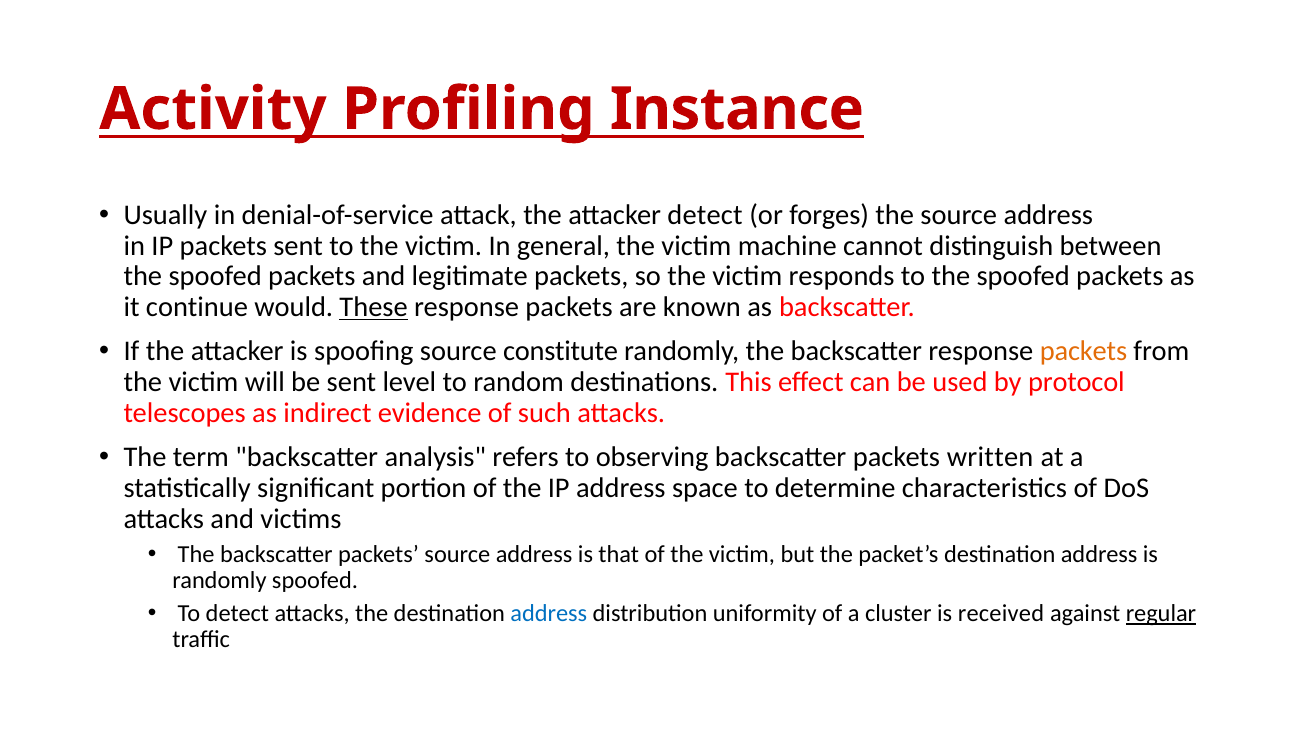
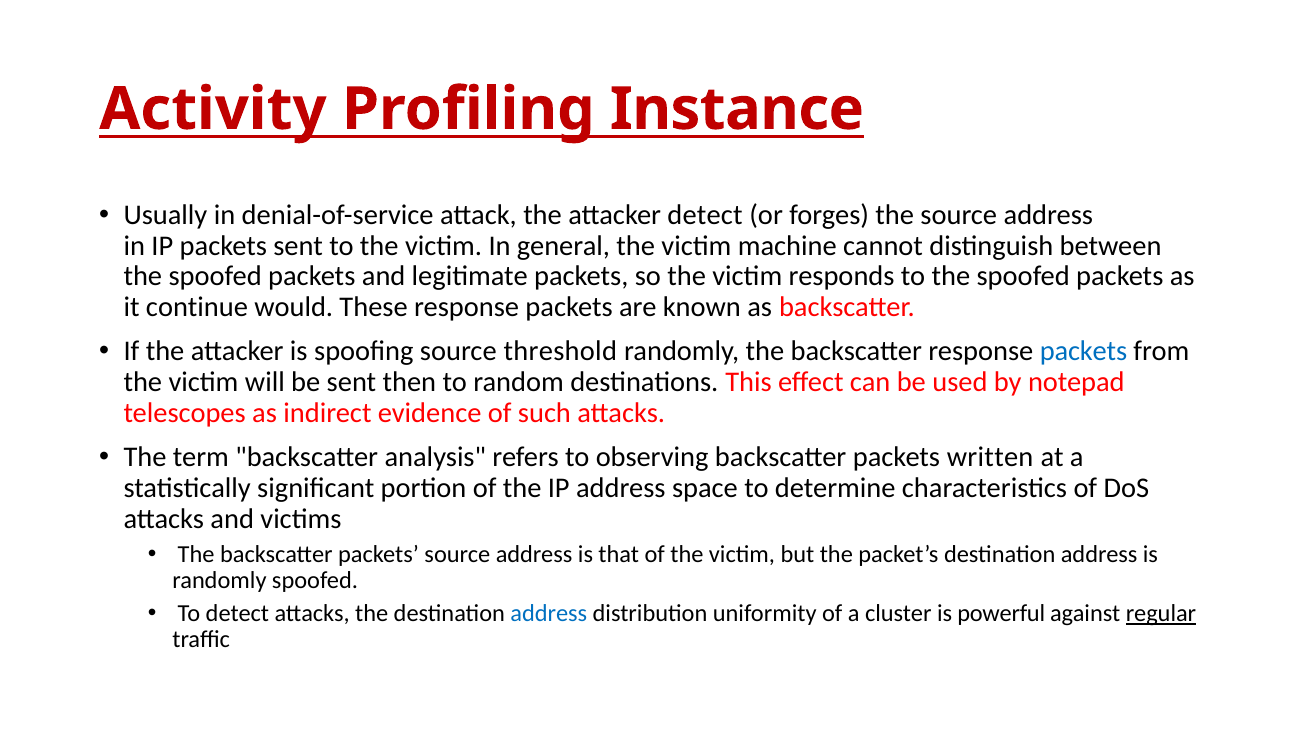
These underline: present -> none
constitute: constitute -> threshold
packets at (1084, 351) colour: orange -> blue
level: level -> then
protocol: protocol -> notepad
received: received -> powerful
